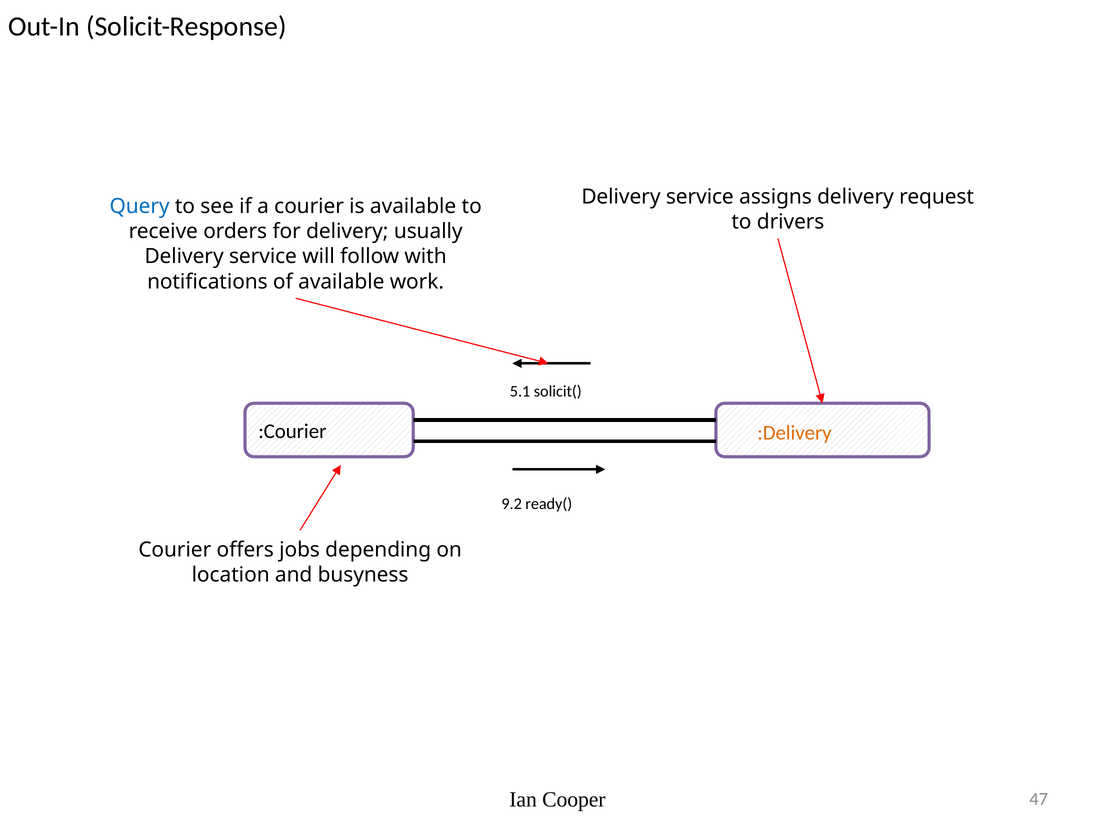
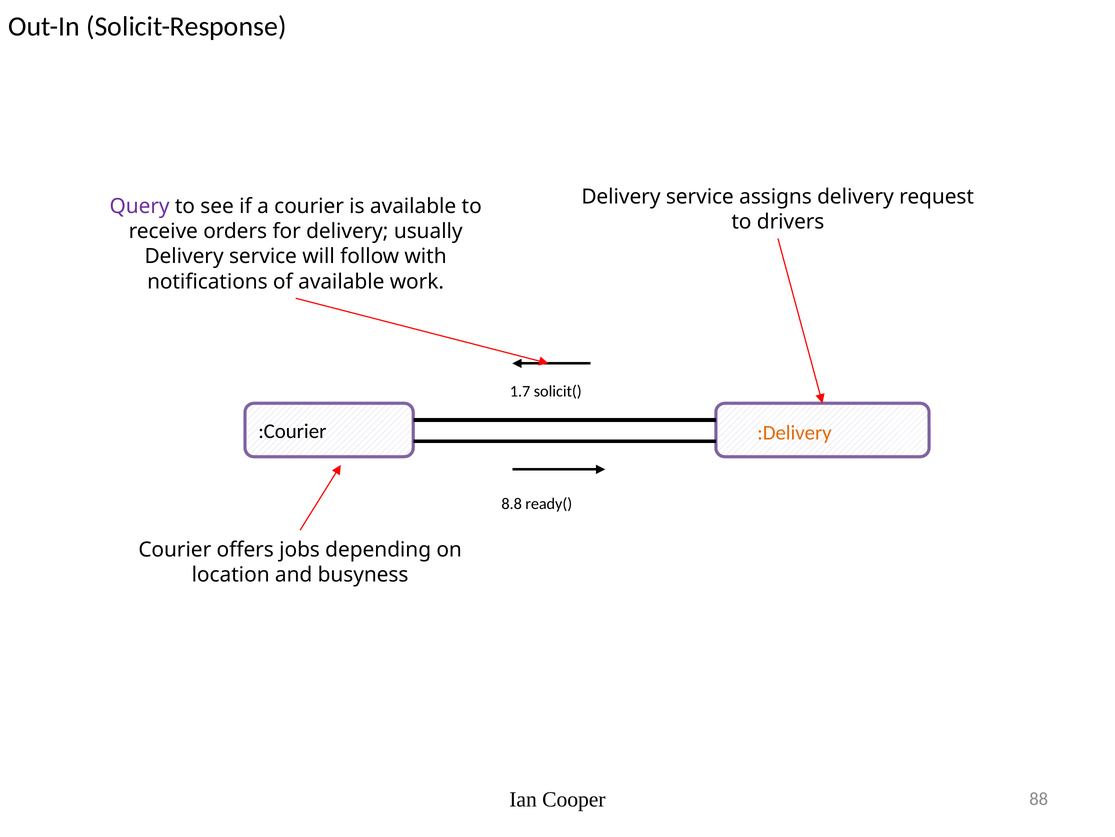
Query colour: blue -> purple
5.1: 5.1 -> 1.7
9.2: 9.2 -> 8.8
47: 47 -> 88
